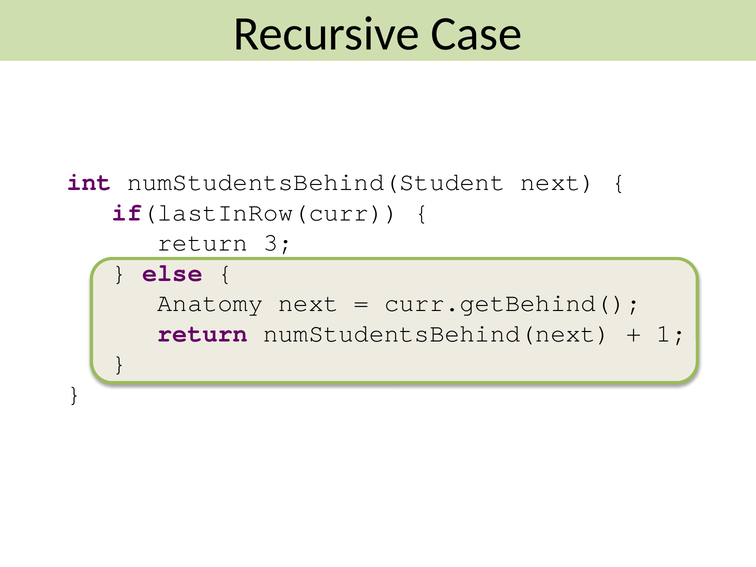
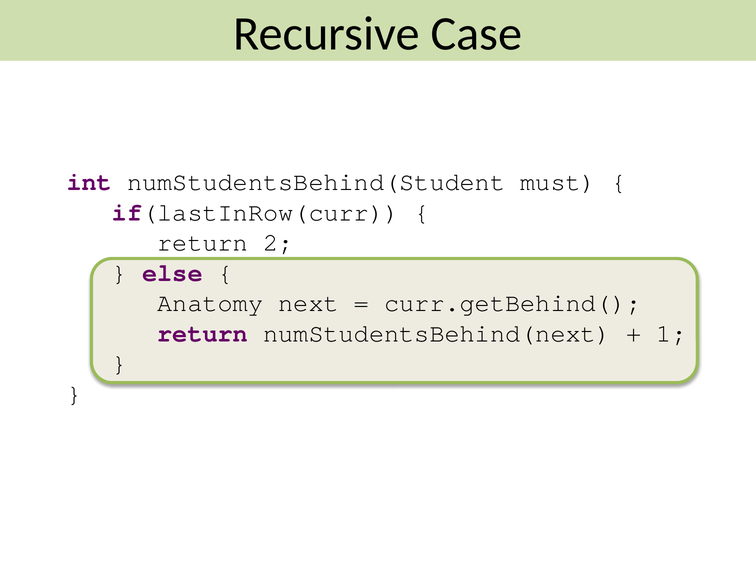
numStudentsBehind(Student next: next -> must
3: 3 -> 2
